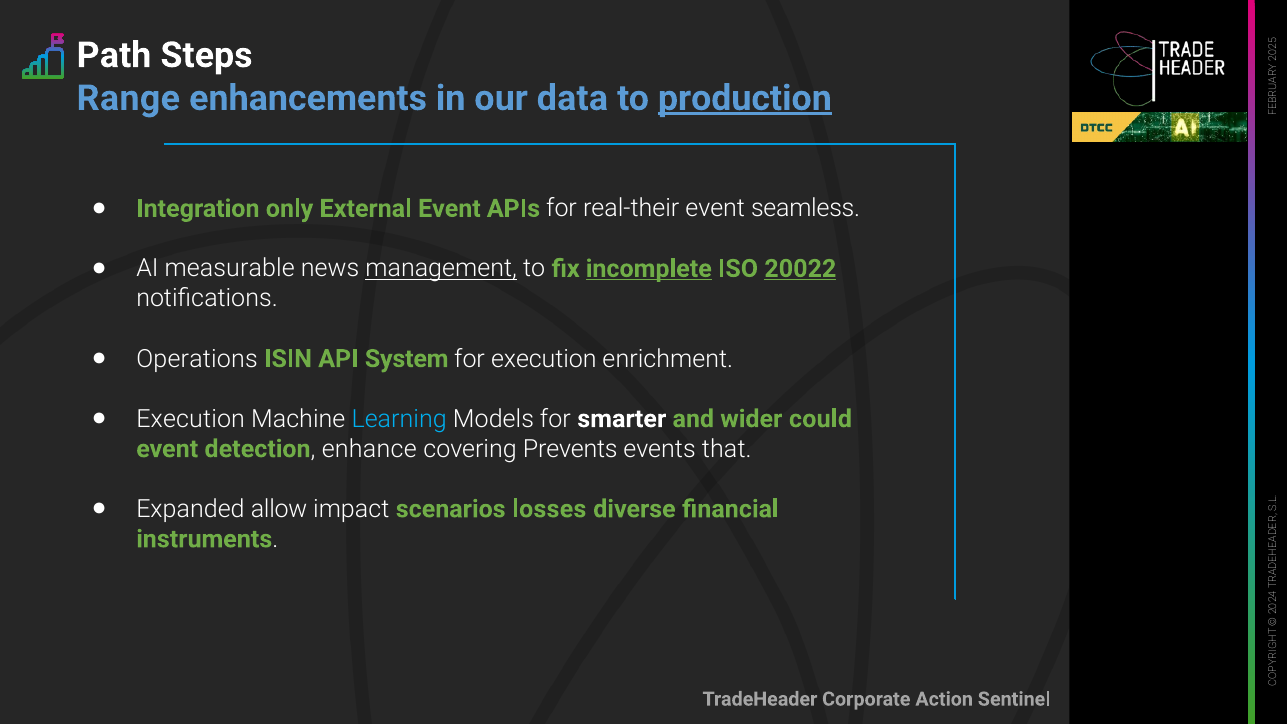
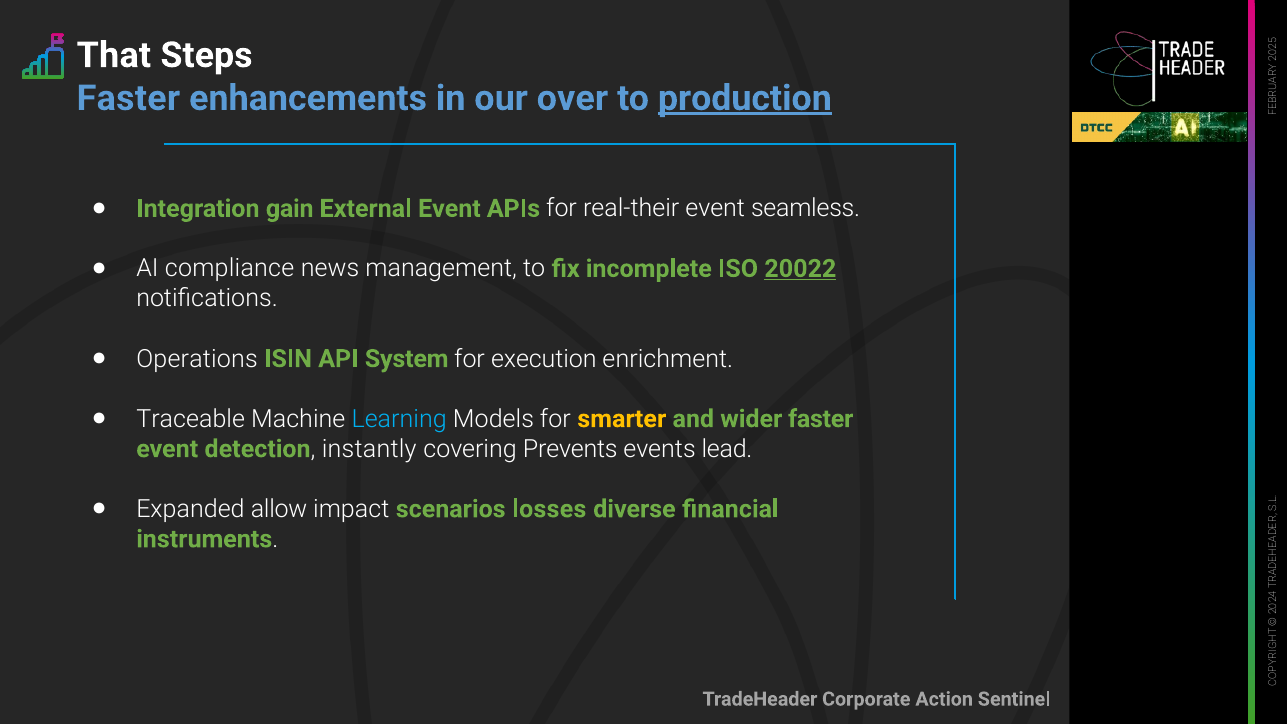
Path: Path -> That
Range at (128, 98): Range -> Faster
data: data -> over
only: only -> gain
measurable: measurable -> compliance
management underline: present -> none
incomplete underline: present -> none
Execution at (191, 419): Execution -> Traceable
smarter colour: white -> yellow
wider could: could -> faster
enhance: enhance -> instantly
that: that -> lead
